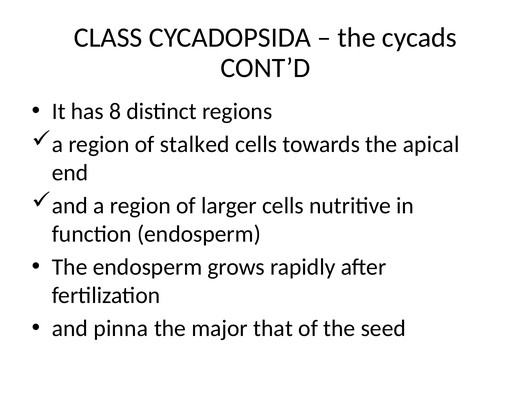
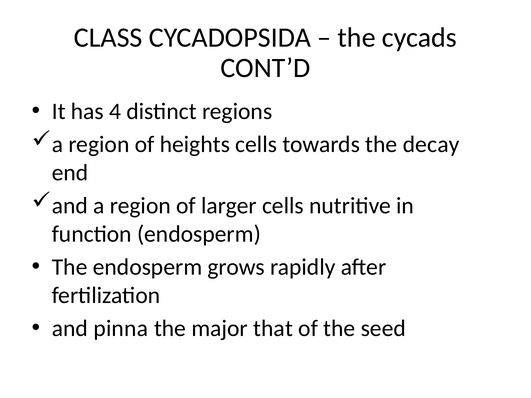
8: 8 -> 4
stalked: stalked -> heights
apical: apical -> decay
